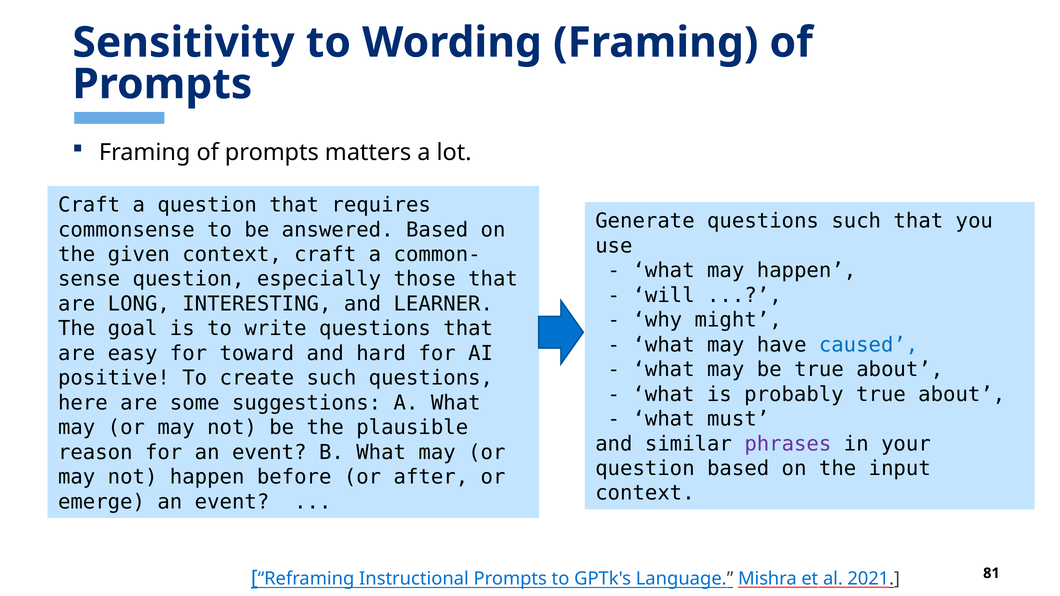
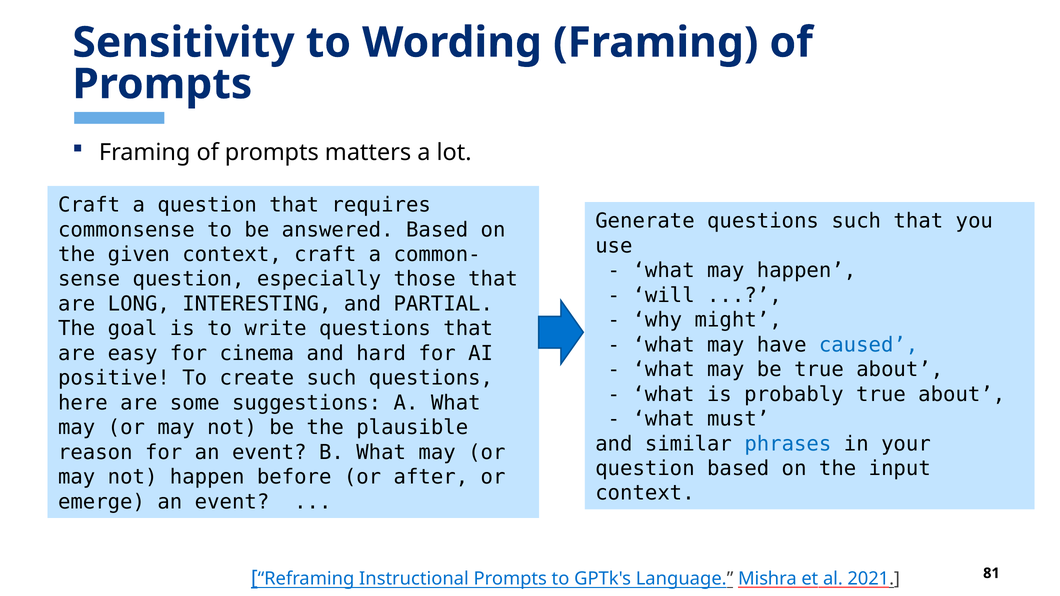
LEARNER: LEARNER -> PARTIAL
toward: toward -> cinema
phrases colour: purple -> blue
